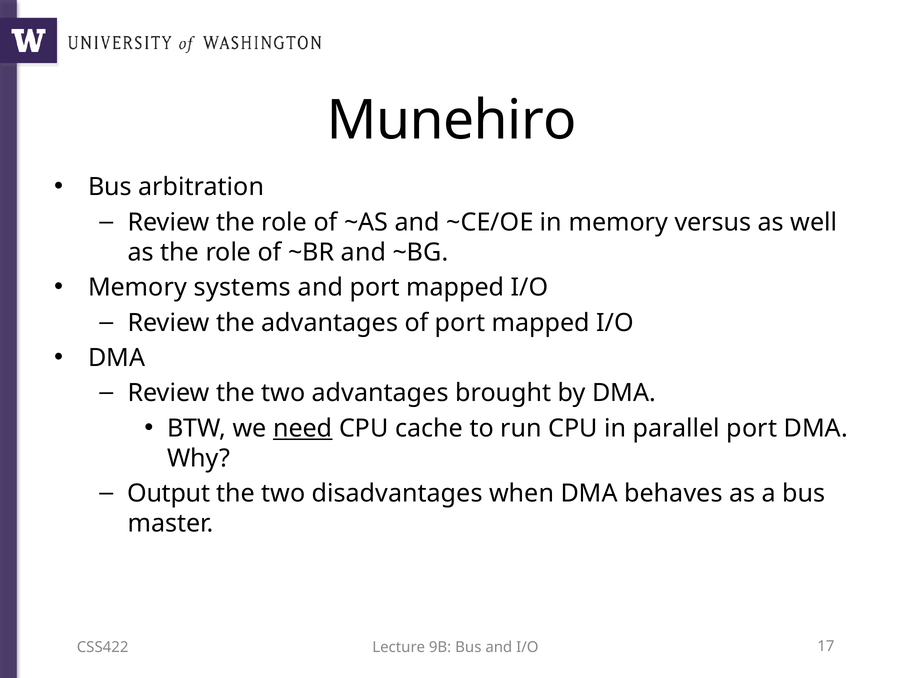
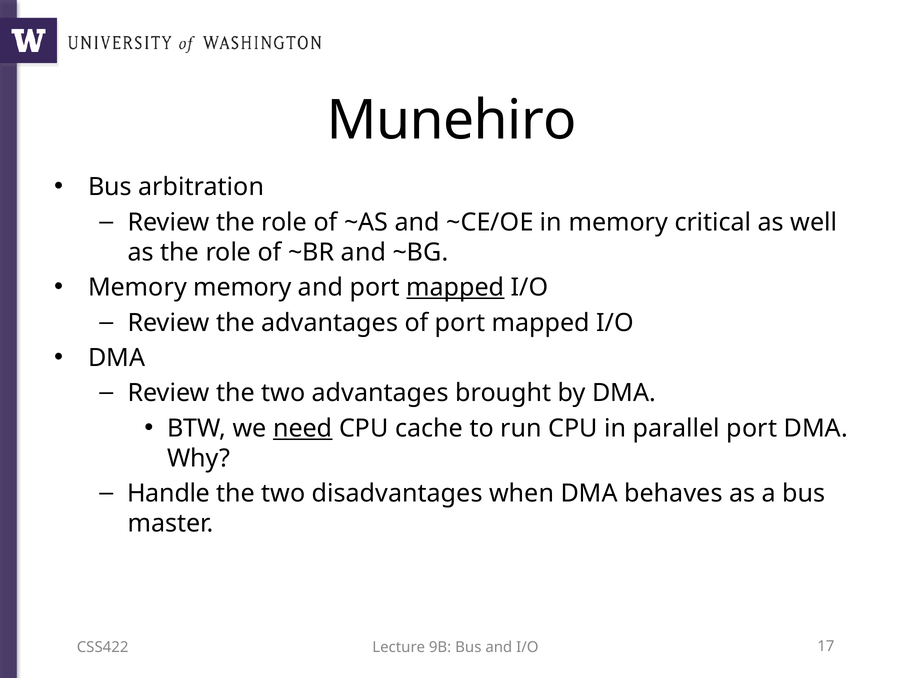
versus: versus -> critical
Memory systems: systems -> memory
mapped at (455, 287) underline: none -> present
Output: Output -> Handle
